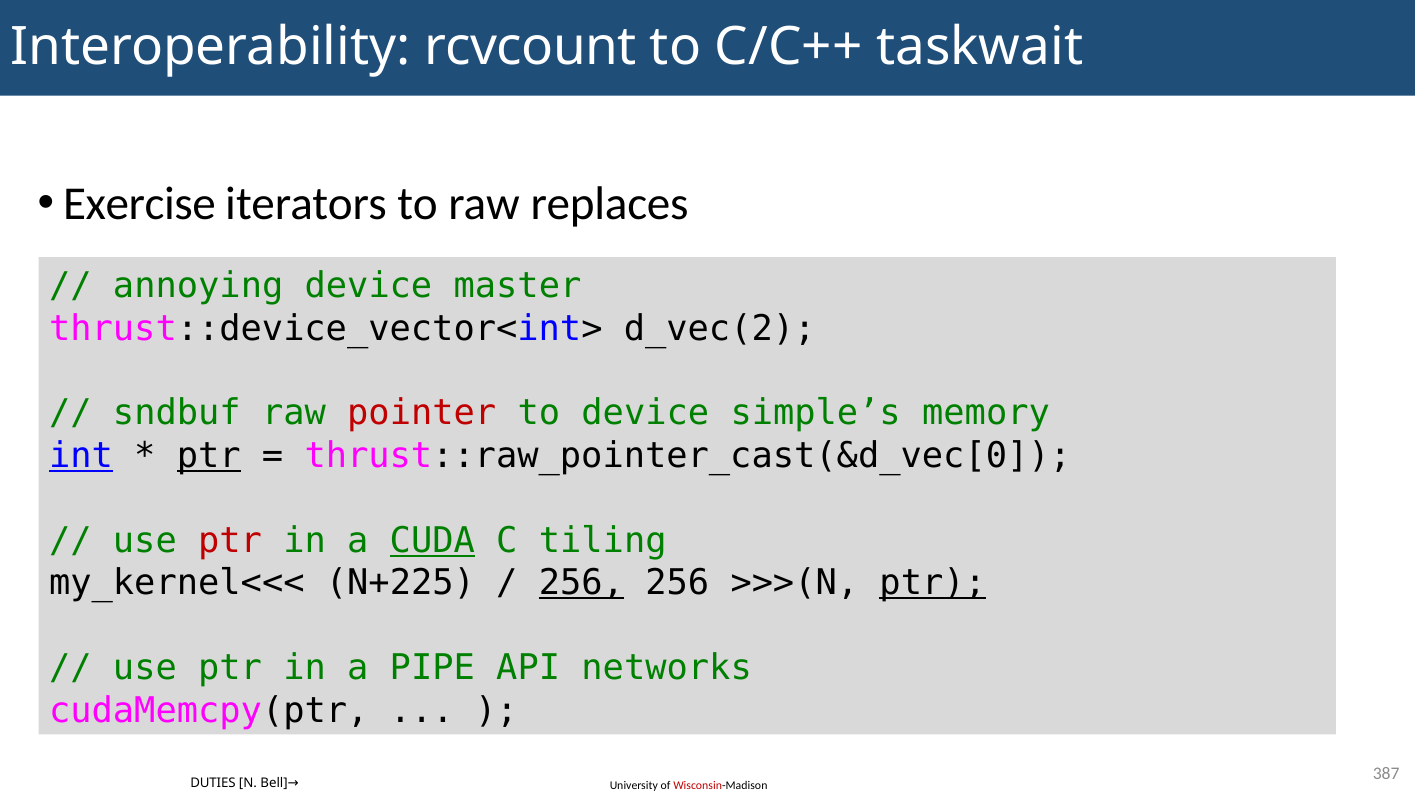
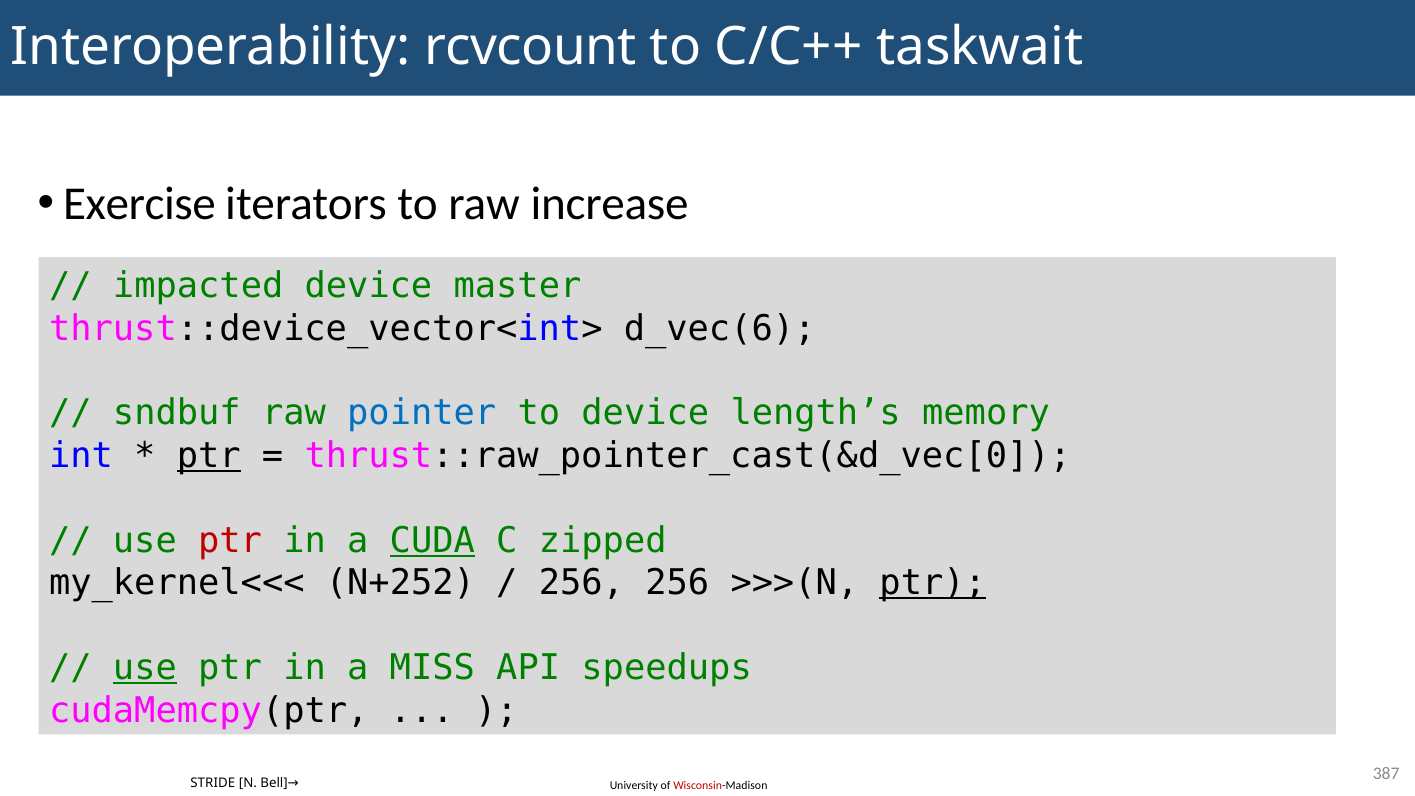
replaces: replaces -> increase
annoying: annoying -> impacted
d_vec(2: d_vec(2 -> d_vec(6
pointer colour: red -> blue
simple’s: simple’s -> length’s
int underline: present -> none
tiling: tiling -> zipped
N+225: N+225 -> N+252
256 at (581, 583) underline: present -> none
use at (145, 668) underline: none -> present
PIPE: PIPE -> MISS
networks: networks -> speedups
DUTIES: DUTIES -> STRIDE
